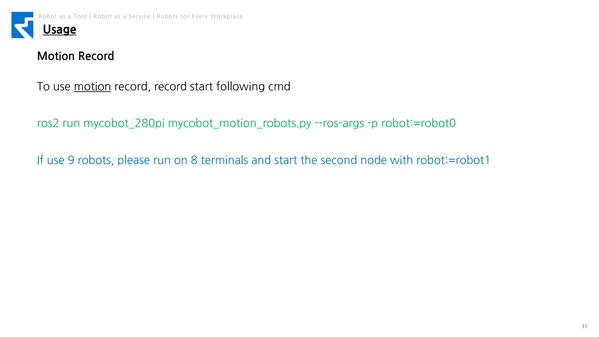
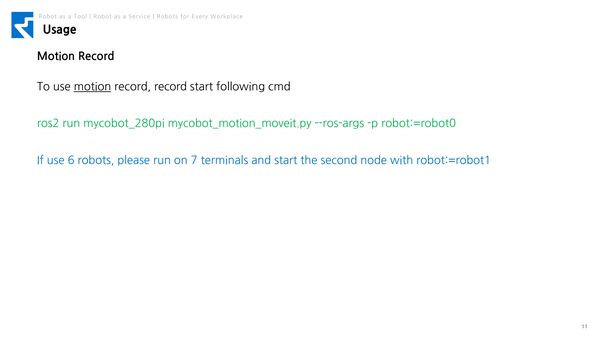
Usage underline: present -> none
mycobot_motion_robots.py: mycobot_motion_robots.py -> mycobot_motion_moveit.py
9: 9 -> 6
8: 8 -> 7
